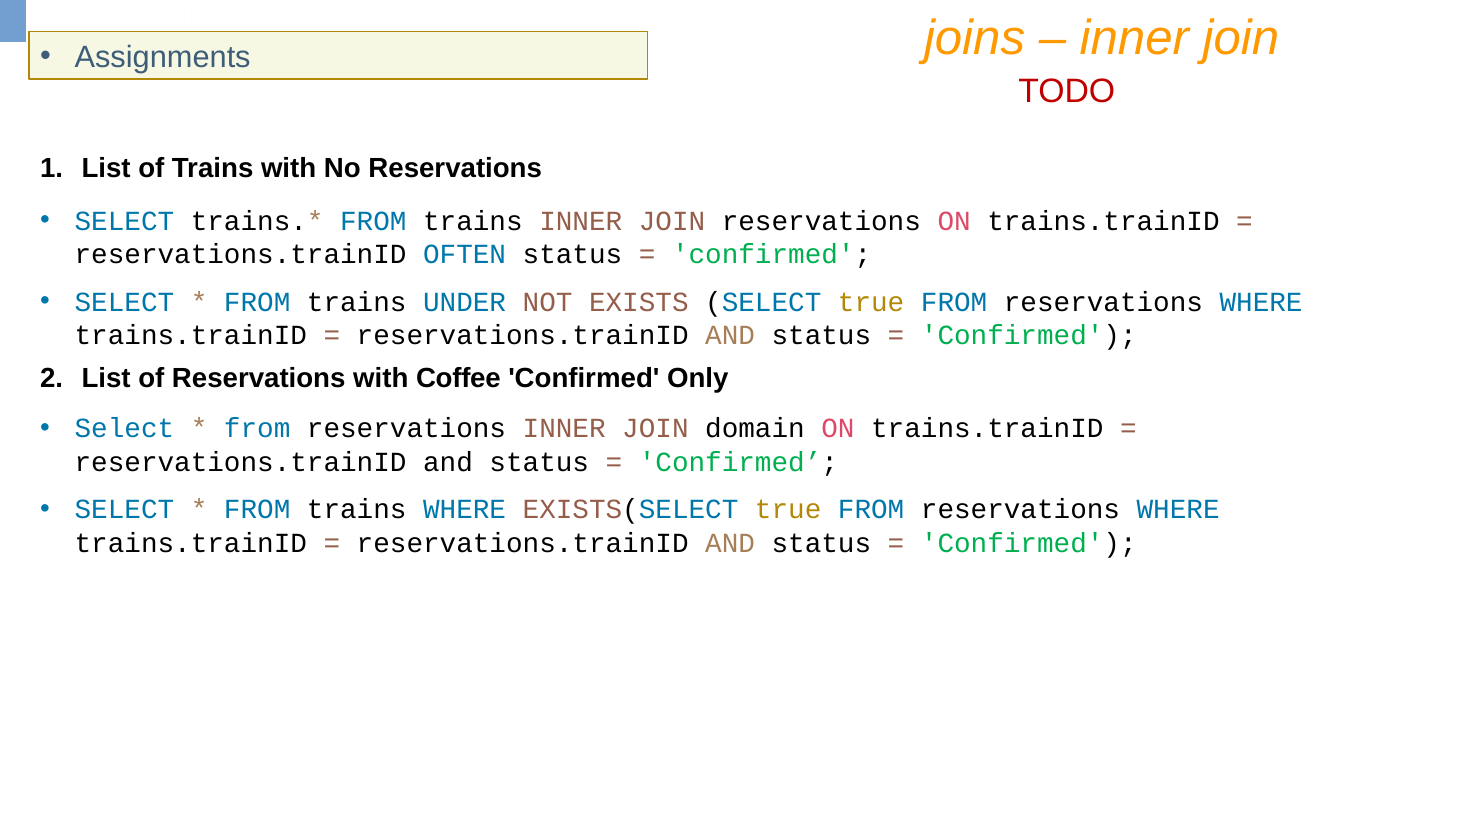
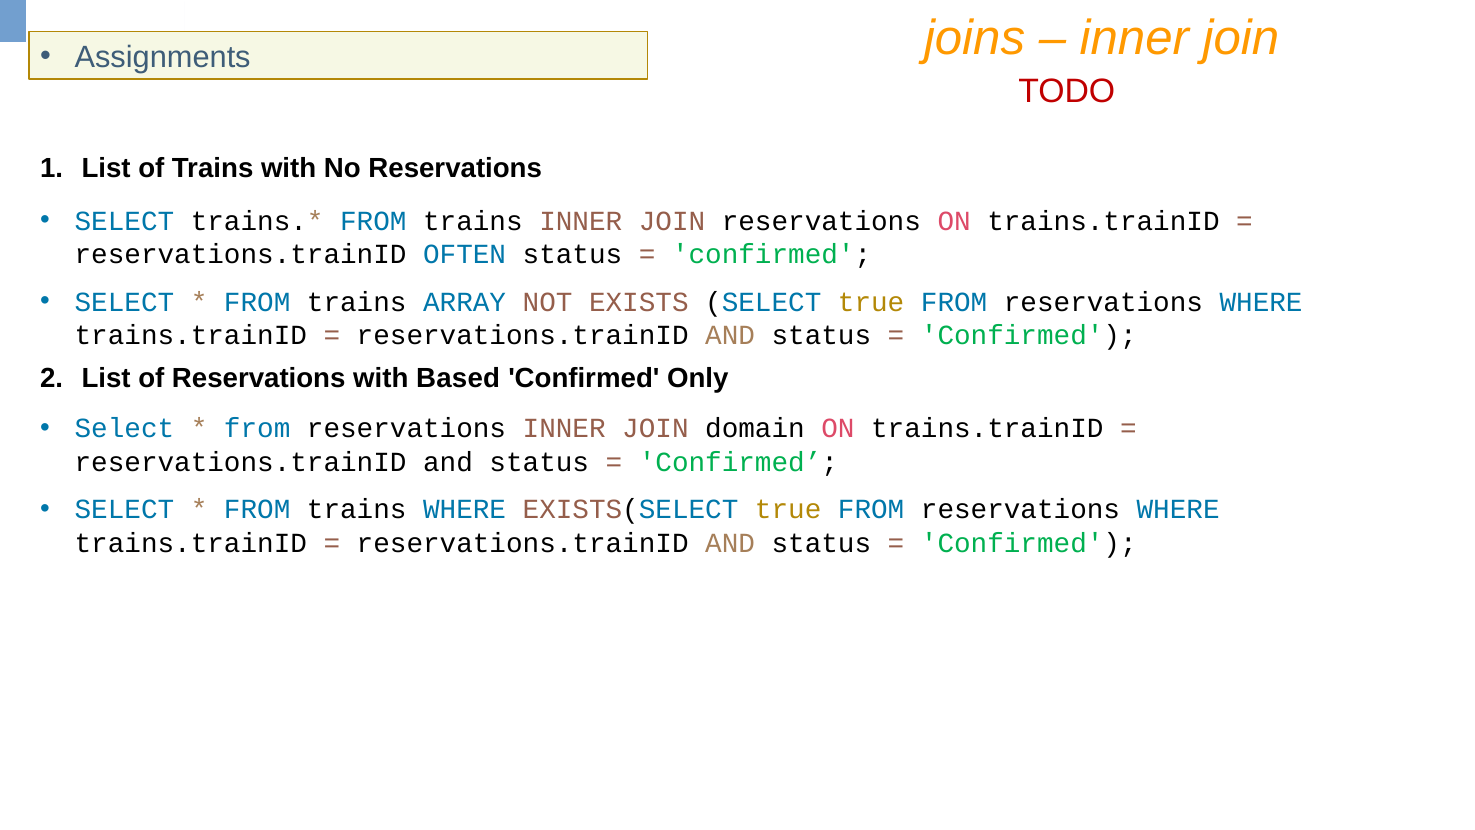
UNDER: UNDER -> ARRAY
Coffee: Coffee -> Based
